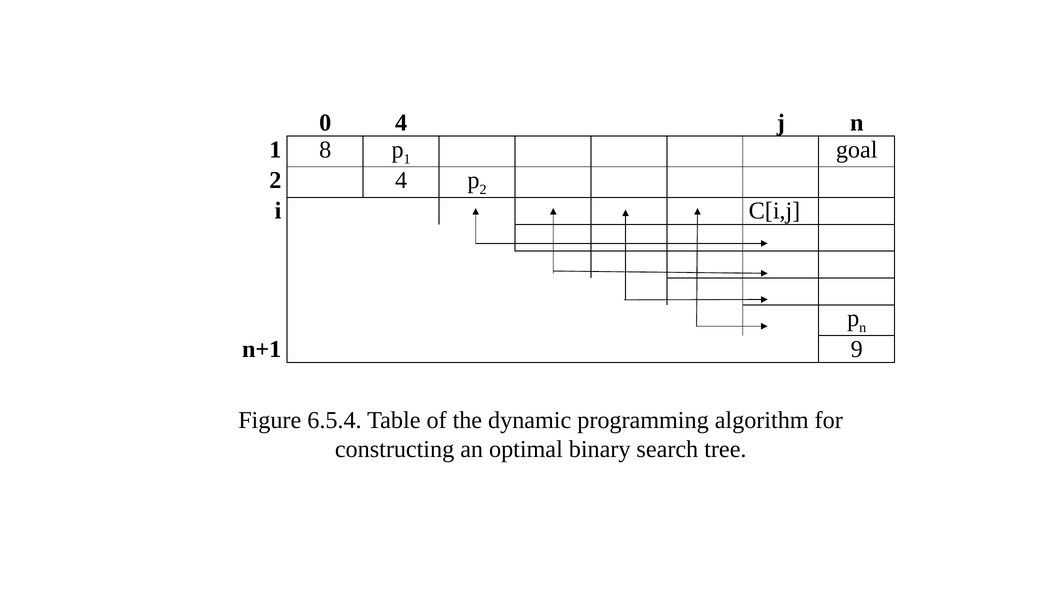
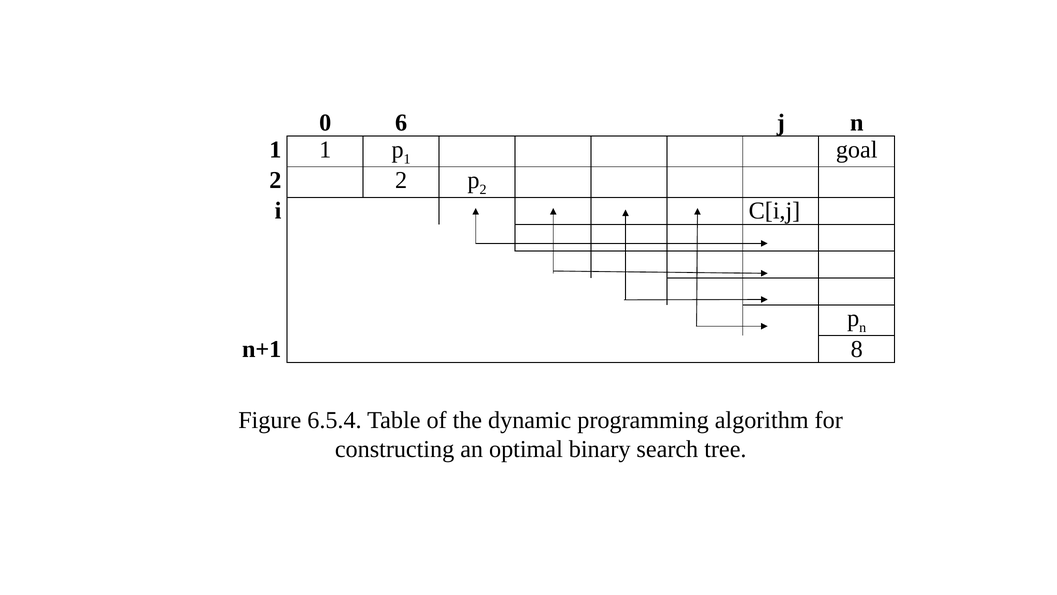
0 4: 4 -> 6
1 8: 8 -> 1
2 4: 4 -> 2
9: 9 -> 8
